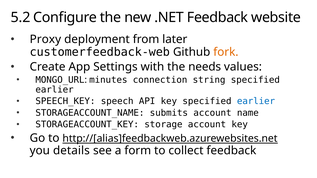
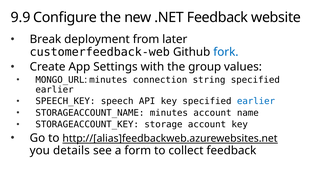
5.2: 5.2 -> 9.9
Proxy: Proxy -> Break
fork colour: orange -> blue
needs: needs -> group
STORAGEACCOUNT_NAME submits: submits -> minutes
